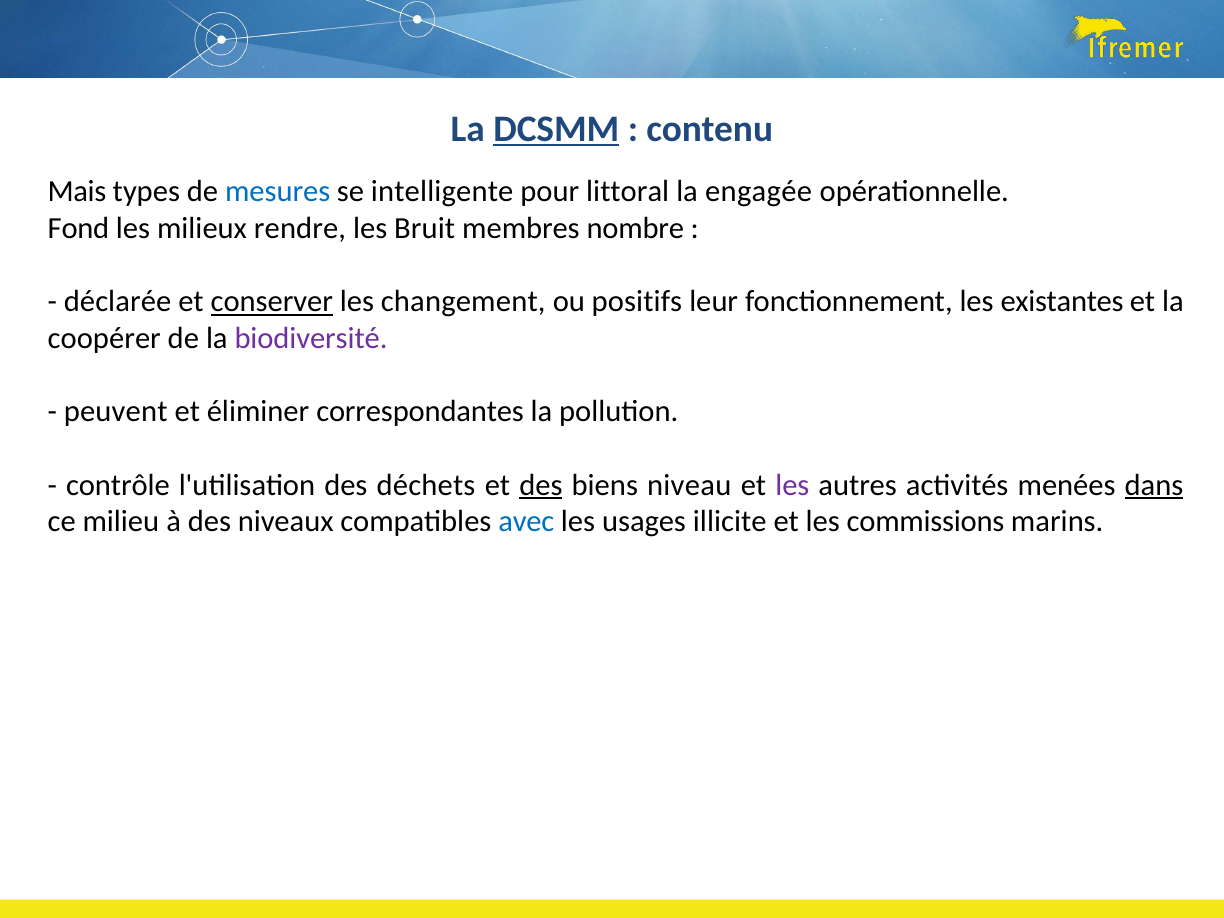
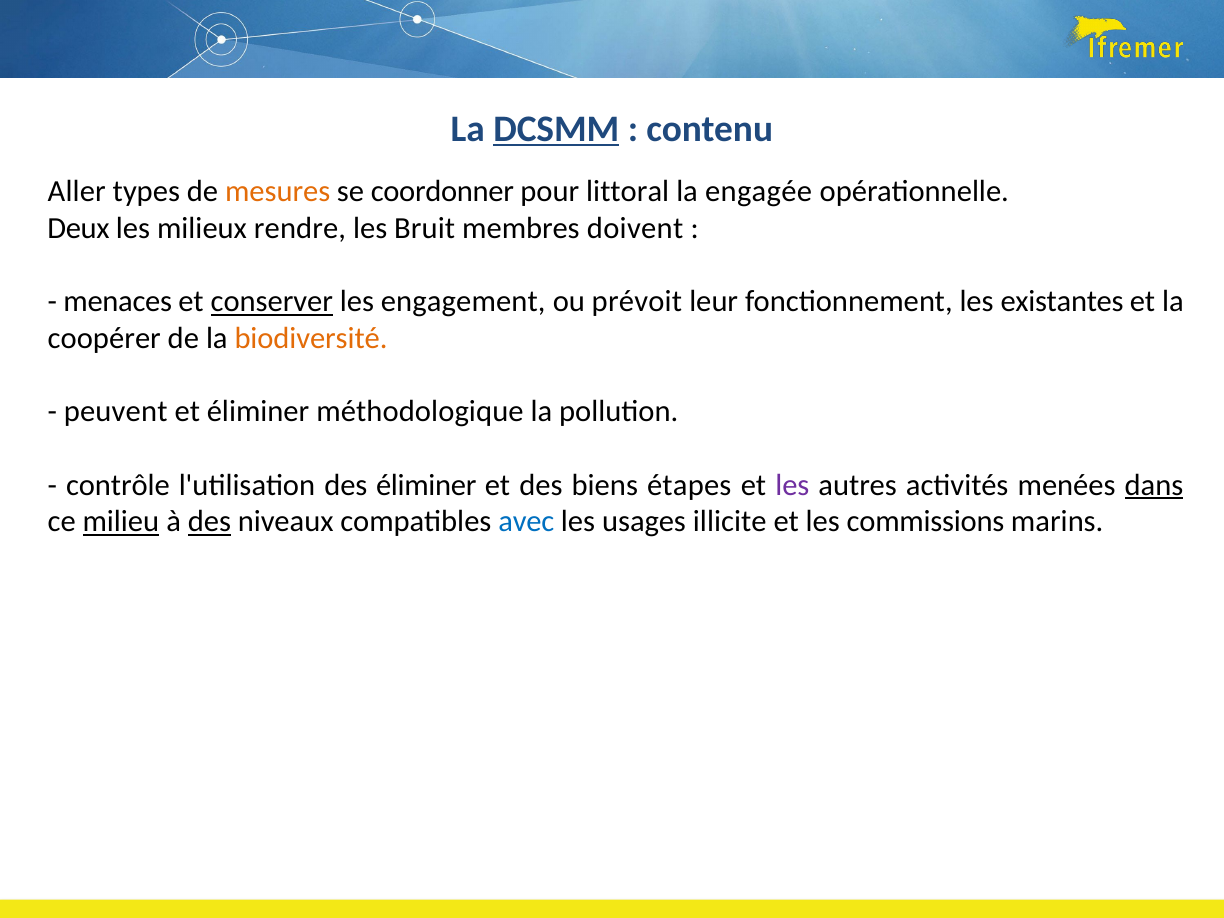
Mais: Mais -> Aller
mesures colour: blue -> orange
intelligente: intelligente -> coordonner
Fond: Fond -> Deux
nombre: nombre -> doivent
déclarée: déclarée -> menaces
changement: changement -> engagement
positifs: positifs -> prévoit
biodiversité colour: purple -> orange
correspondantes: correspondantes -> méthodologique
des déchets: déchets -> éliminer
des at (541, 485) underline: present -> none
niveau: niveau -> étapes
milieu underline: none -> present
des at (209, 522) underline: none -> present
